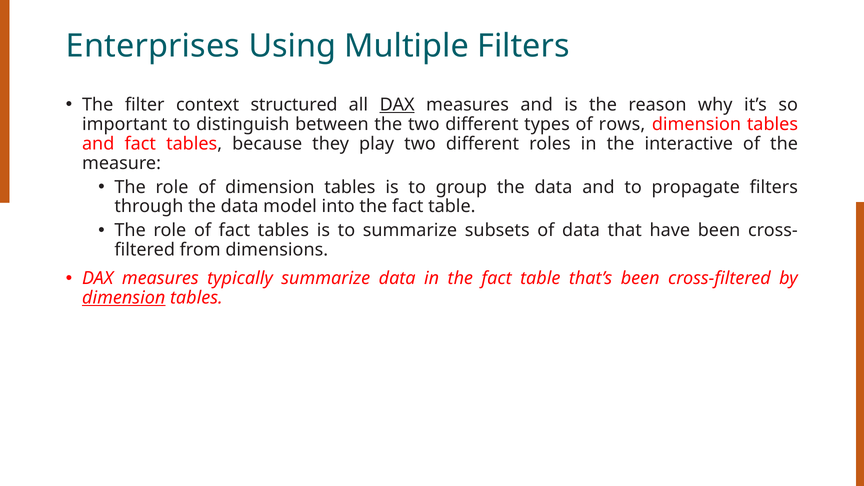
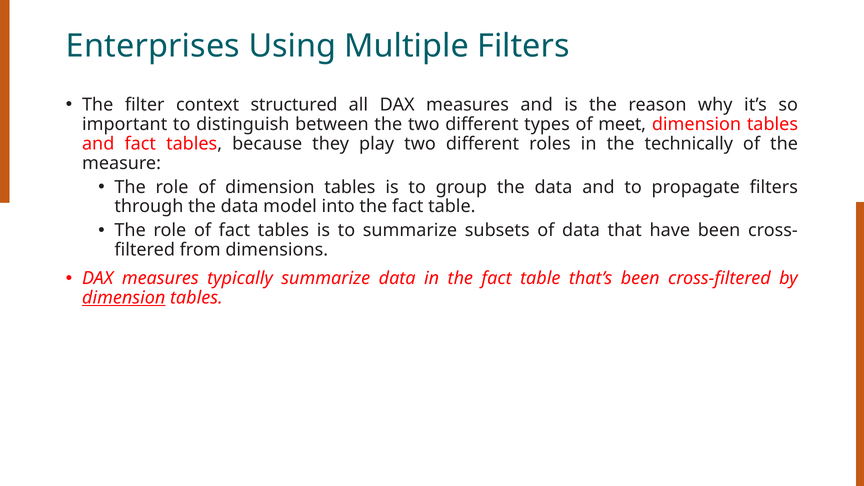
DAX at (397, 105) underline: present -> none
rows: rows -> meet
interactive: interactive -> technically
